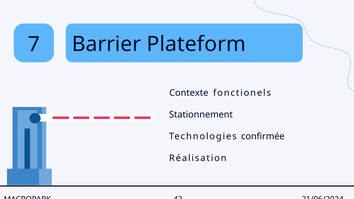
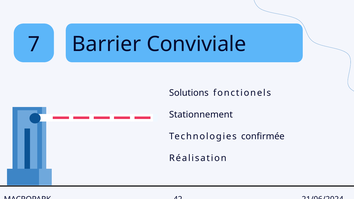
Plateform: Plateform -> Conviviale
Contexte: Contexte -> Solutions
